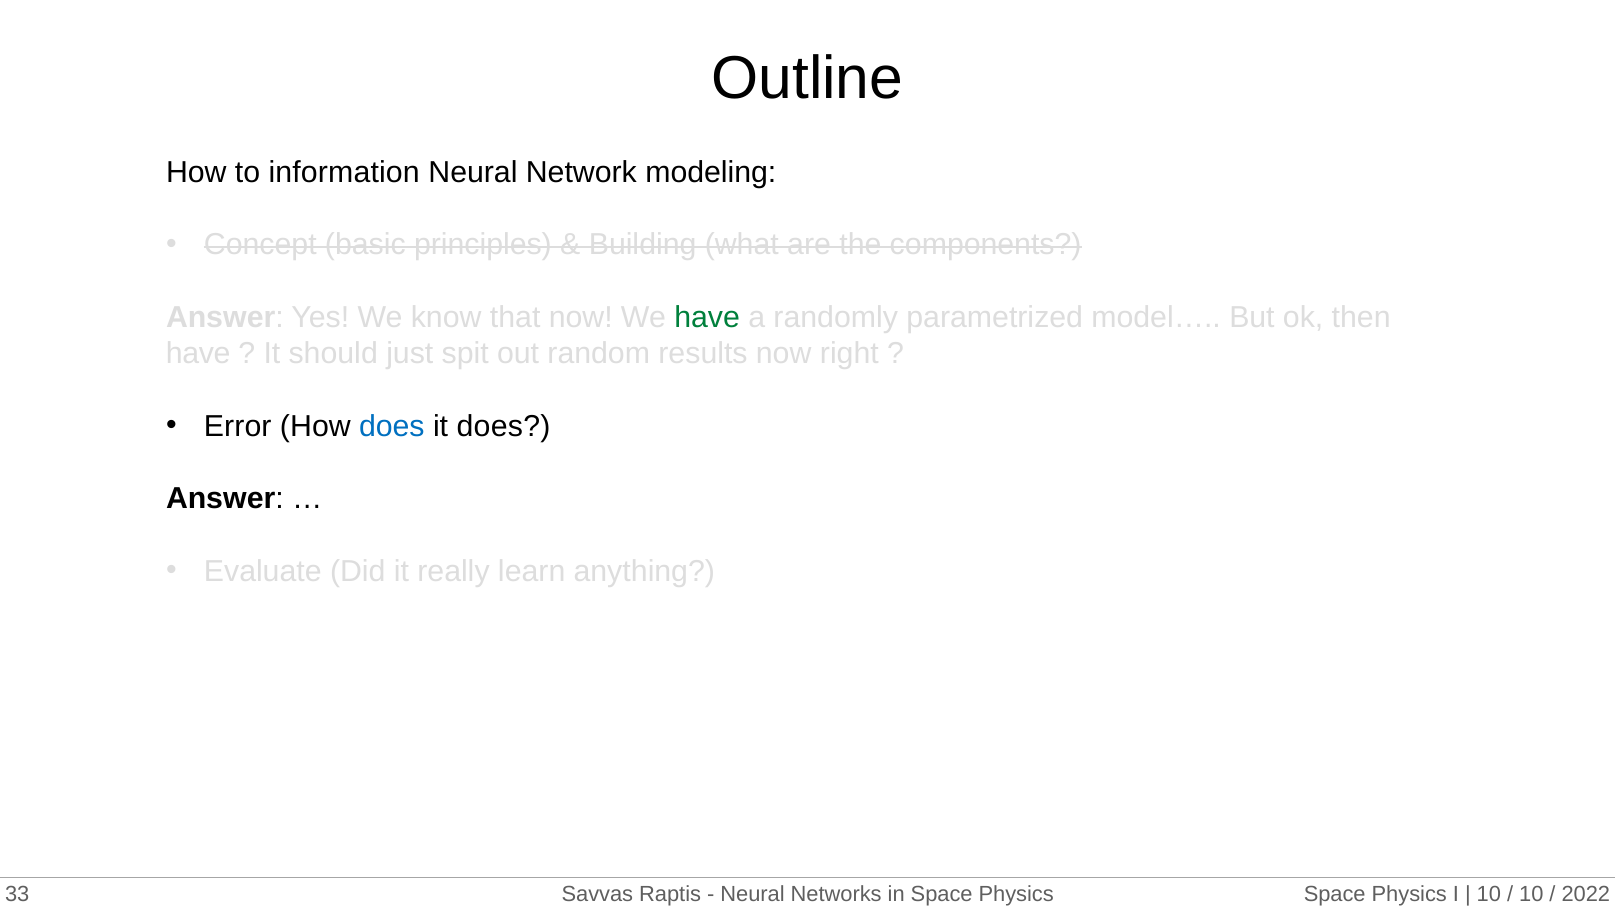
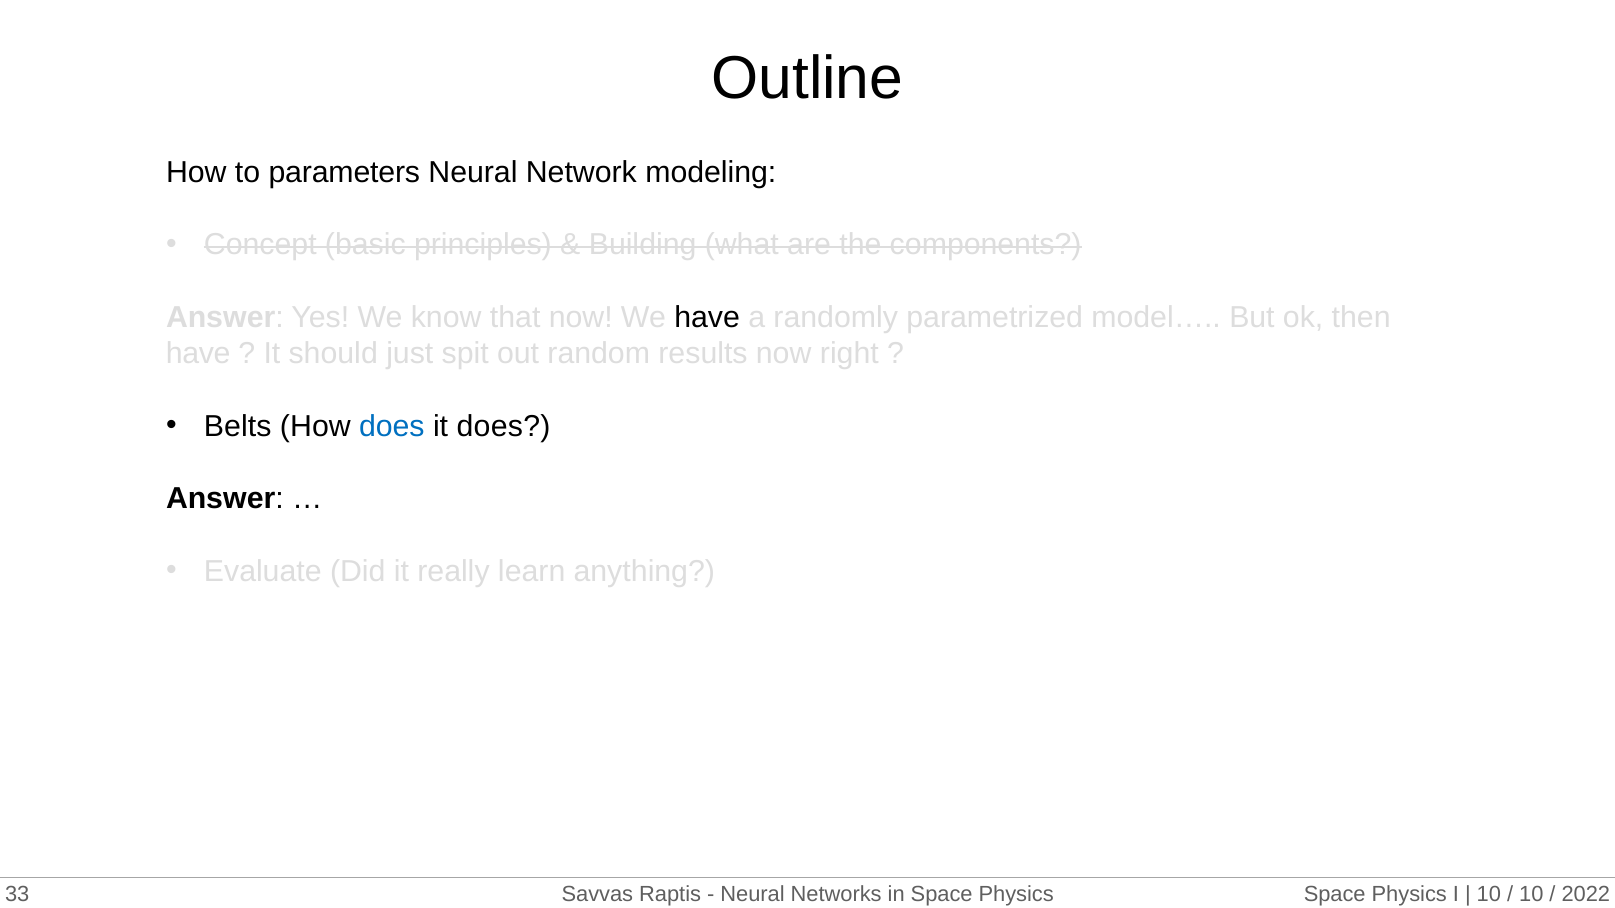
information: information -> parameters
have at (707, 317) colour: green -> black
Error: Error -> Belts
